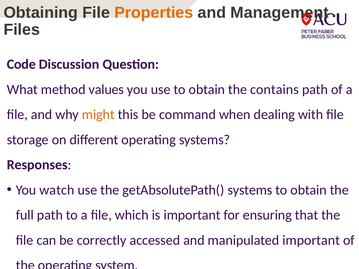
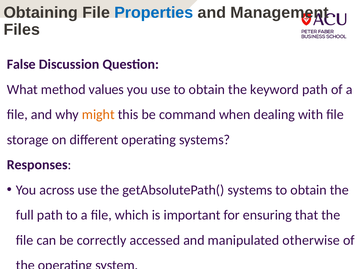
Properties colour: orange -> blue
Code: Code -> False
contains: contains -> keyword
watch: watch -> across
manipulated important: important -> otherwise
